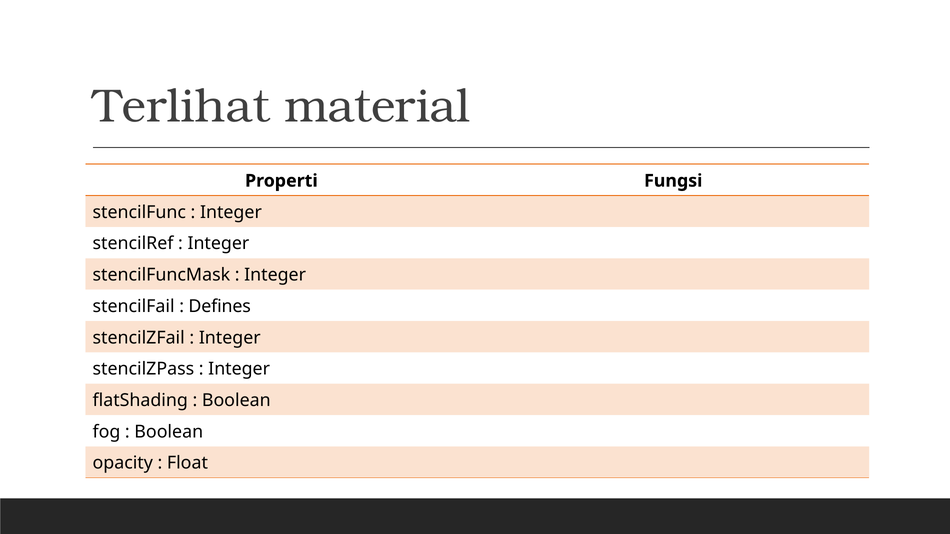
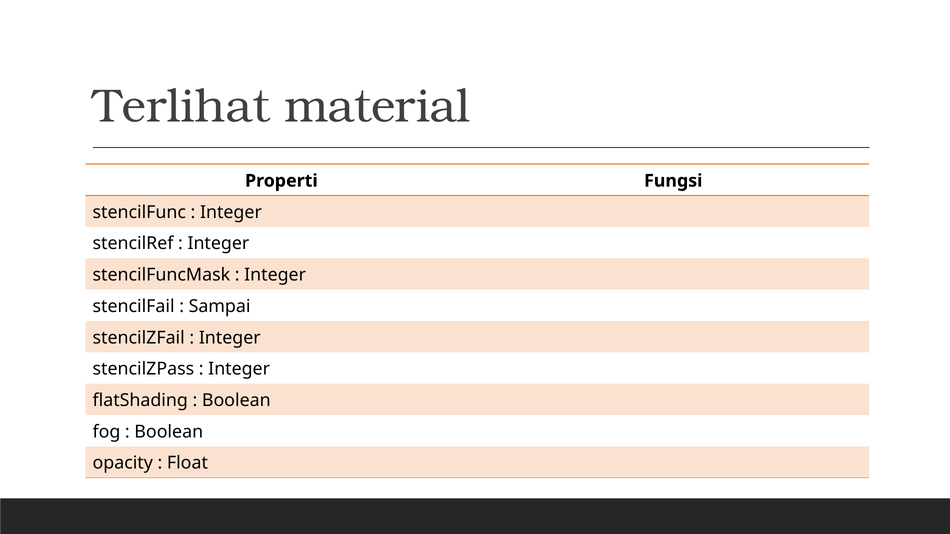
Defines: Defines -> Sampai
